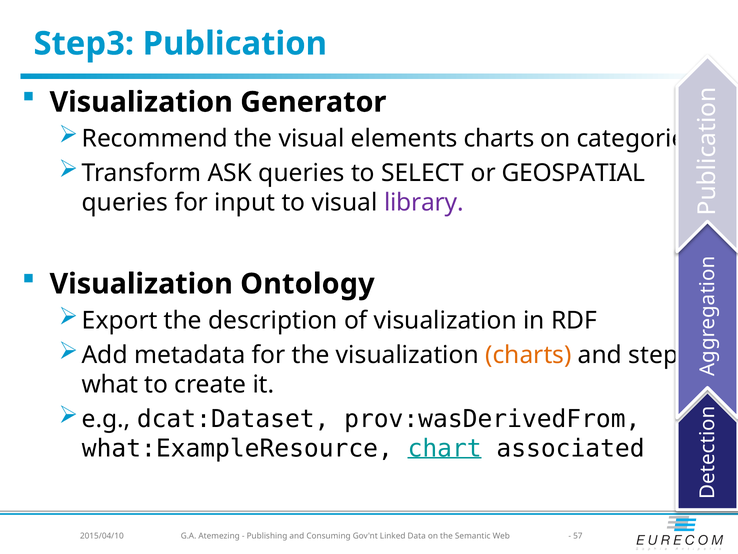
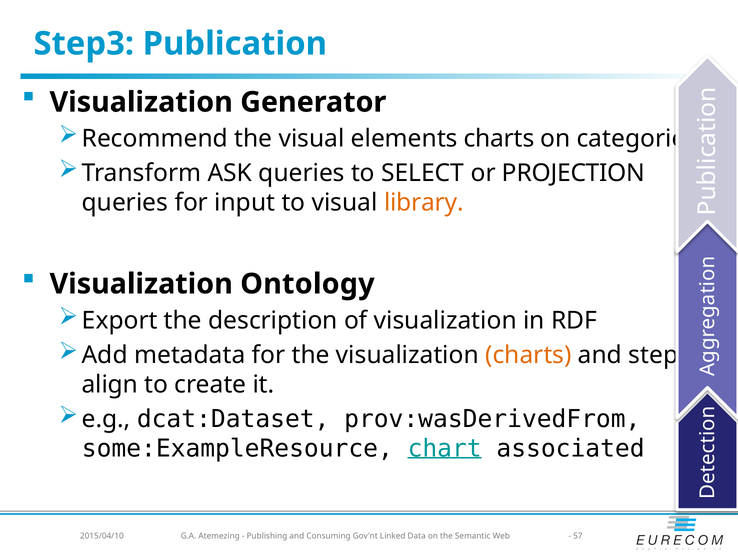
GEOSPATIAL: GEOSPATIAL -> PROJECTION
library colour: purple -> orange
what: what -> align
what:ExampleResource: what:ExampleResource -> some:ExampleResource
